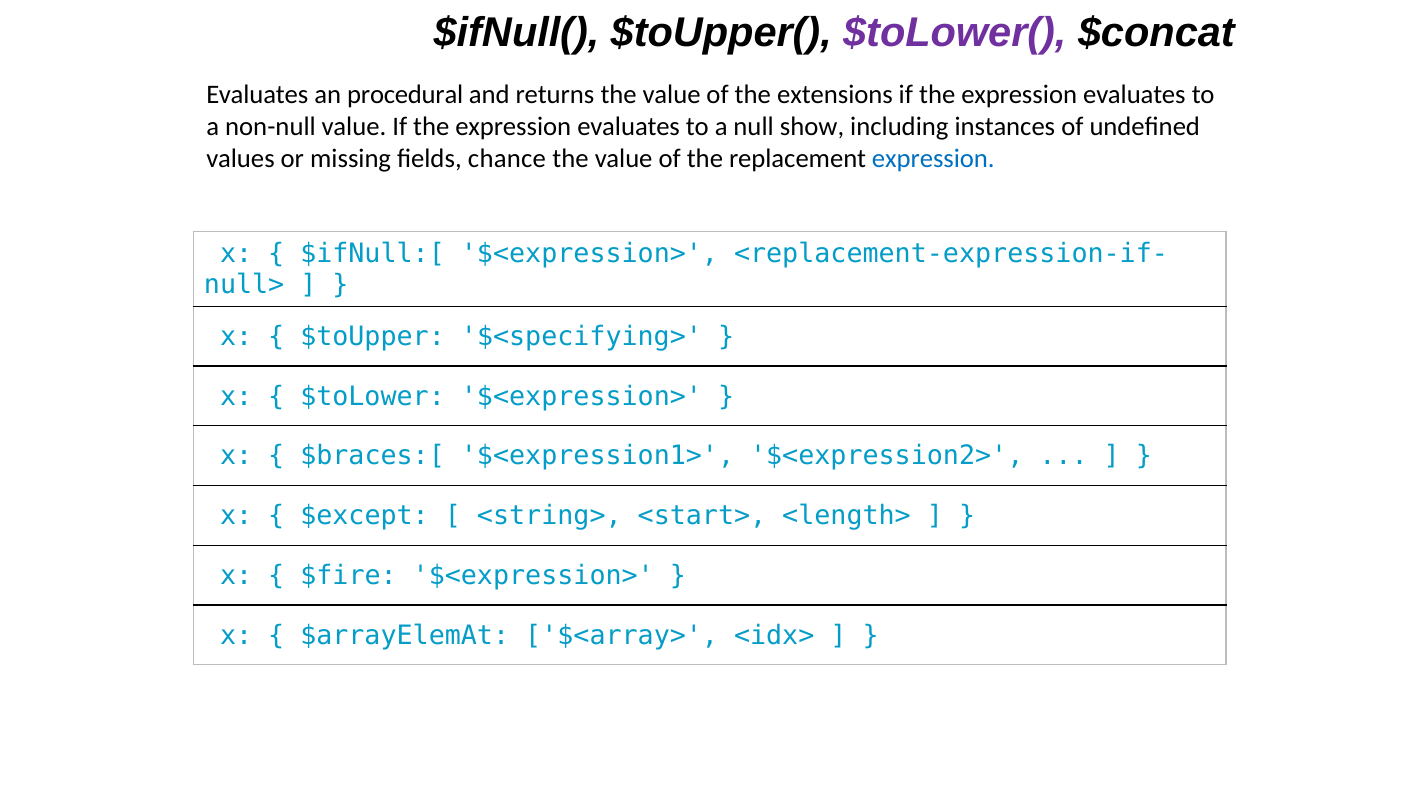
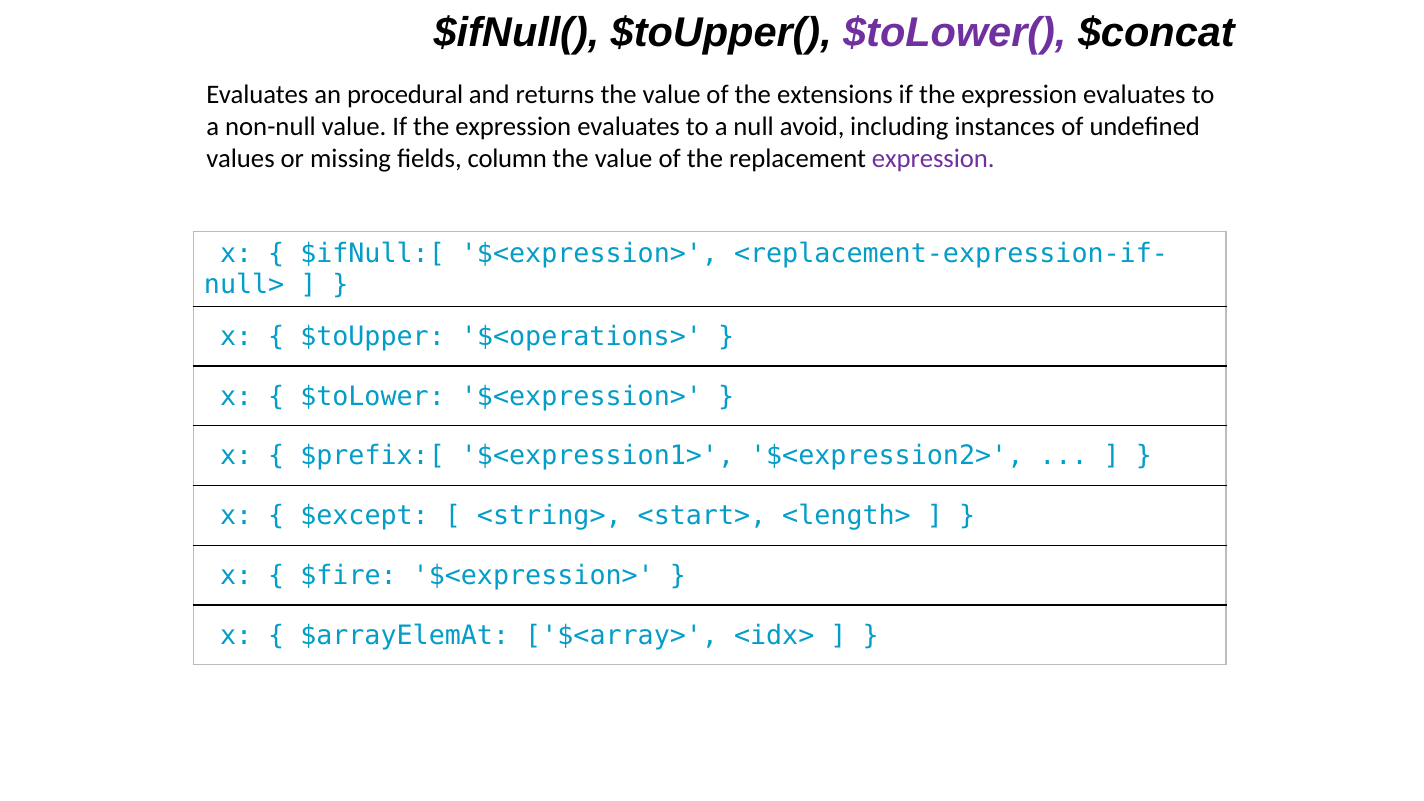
show: show -> avoid
chance: chance -> column
expression at (933, 158) colour: blue -> purple
$<specifying>: $<specifying> -> $<operations>
$braces:[: $braces:[ -> $prefix:[
